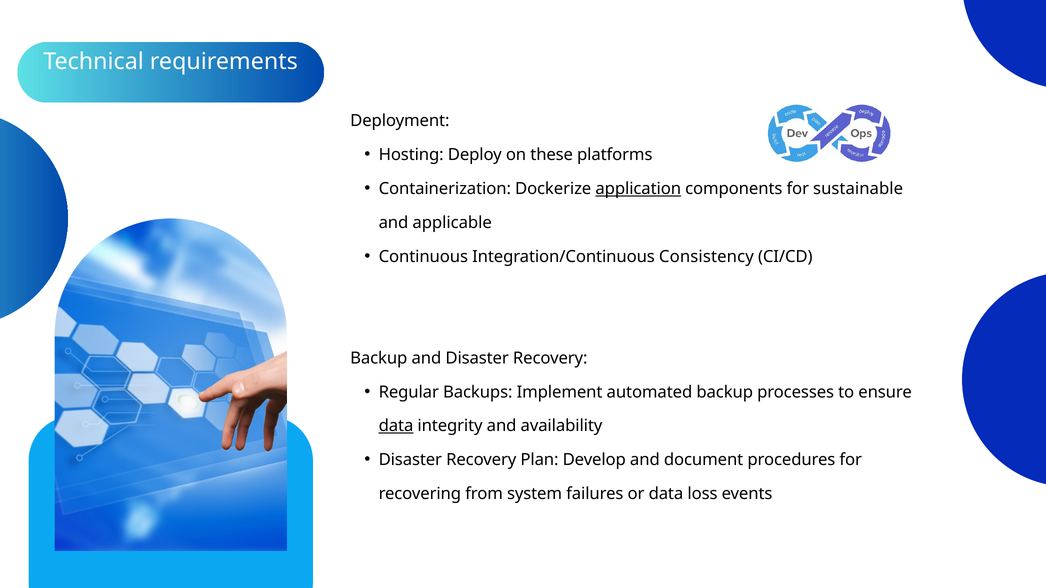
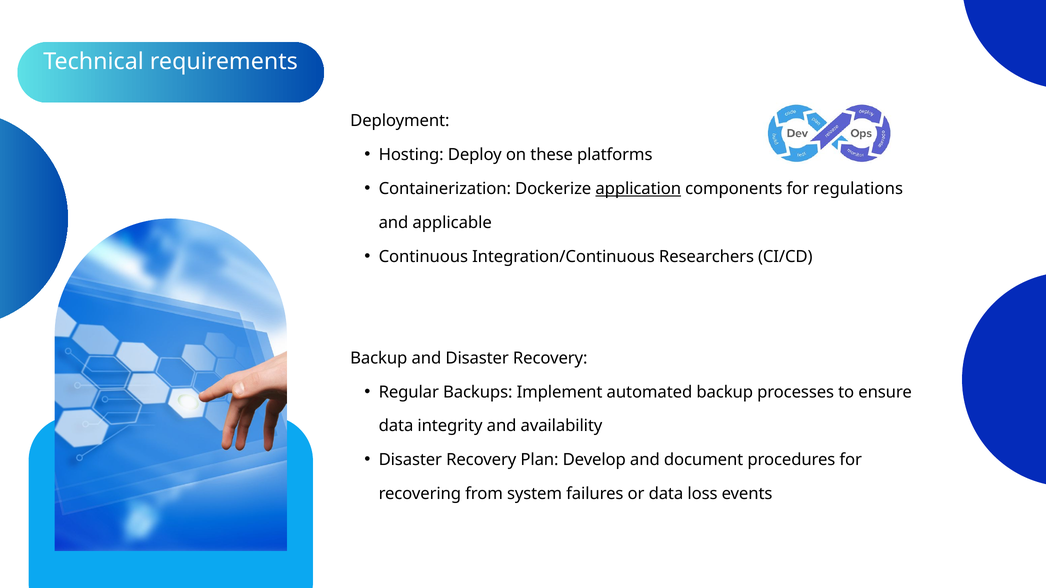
sustainable: sustainable -> regulations
Consistency: Consistency -> Researchers
data at (396, 426) underline: present -> none
